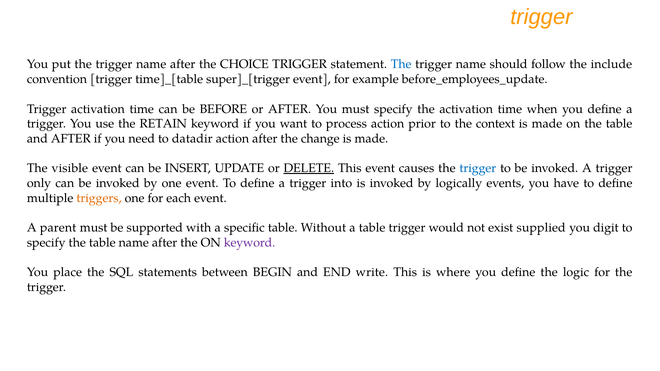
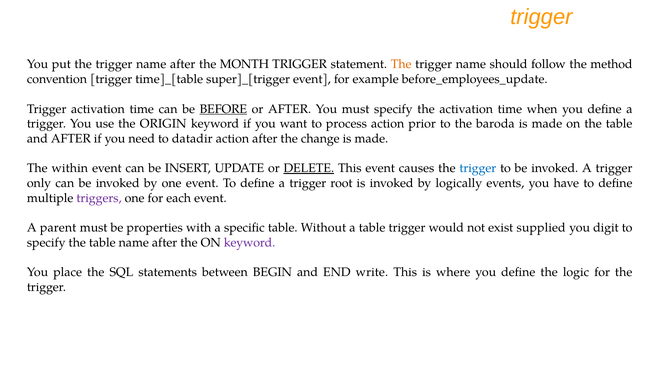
CHOICE: CHOICE -> MONTH
The at (401, 64) colour: blue -> orange
include: include -> method
BEFORE underline: none -> present
RETAIN: RETAIN -> ORIGIN
context: context -> baroda
visible: visible -> within
into: into -> root
triggers colour: orange -> purple
supported: supported -> properties
